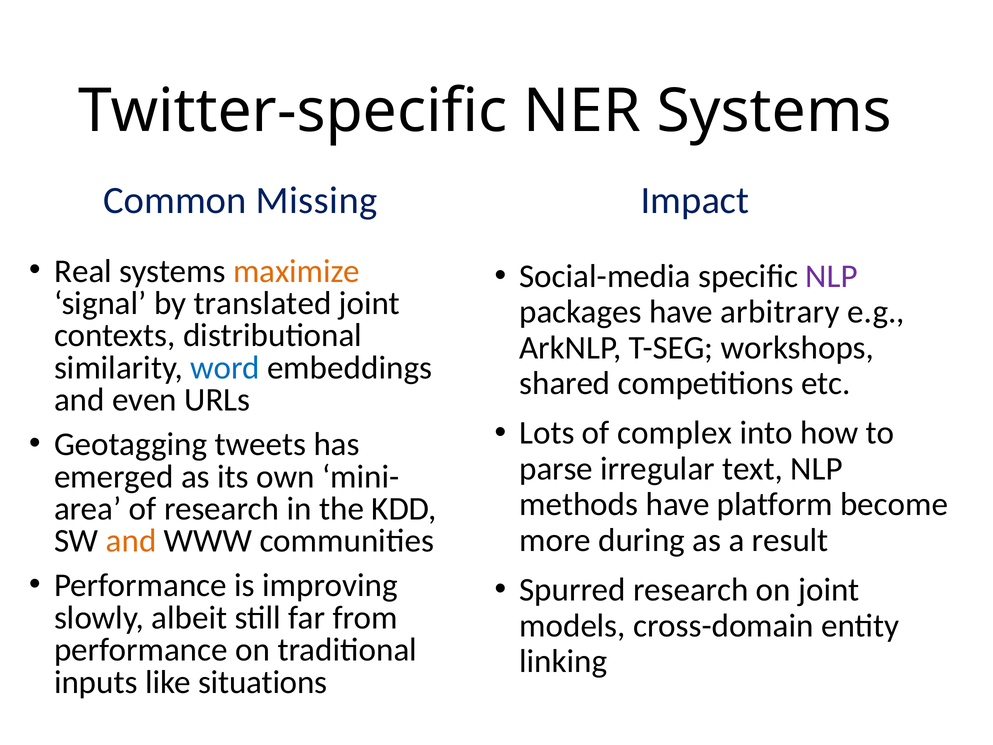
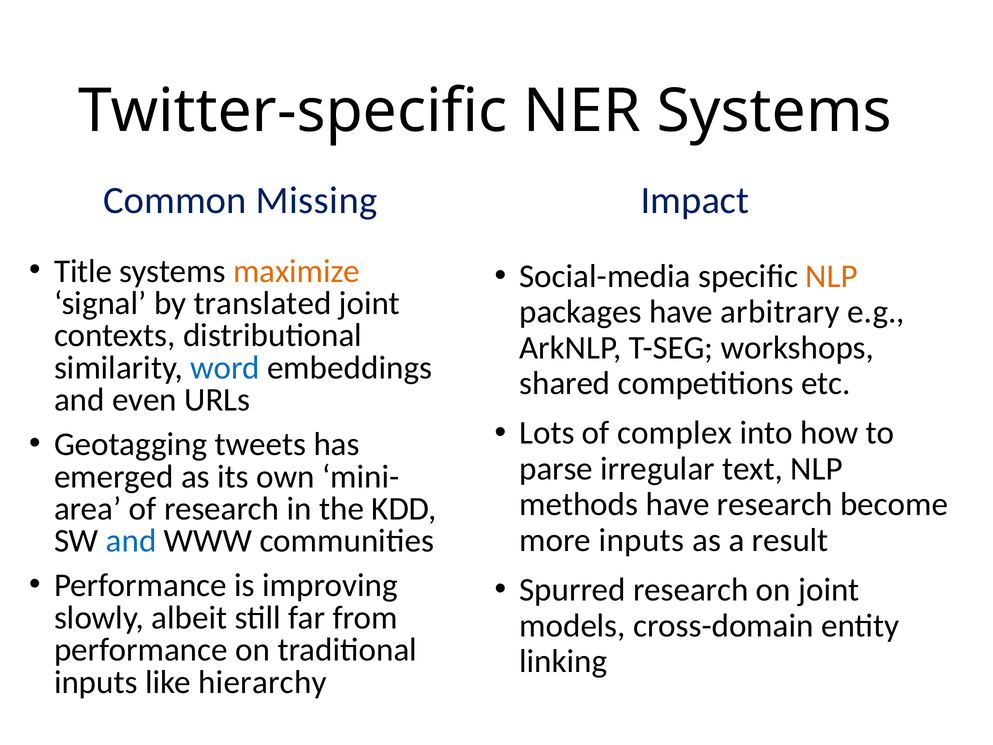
Real: Real -> Title
NLP at (832, 276) colour: purple -> orange
have platform: platform -> research
more during: during -> inputs
and at (131, 541) colour: orange -> blue
situations: situations -> hierarchy
